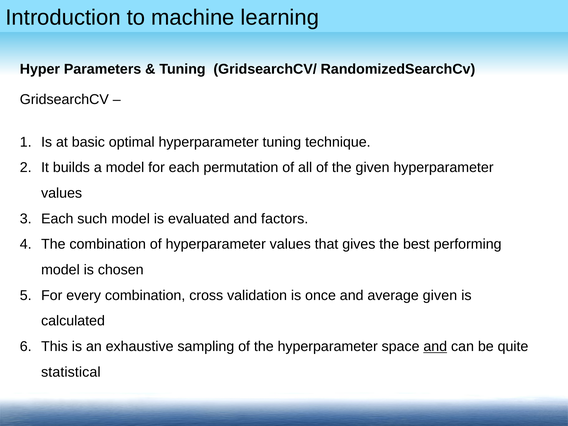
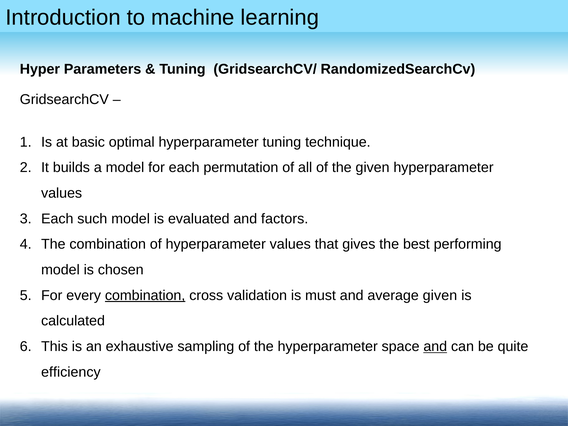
combination at (145, 295) underline: none -> present
once: once -> must
statistical: statistical -> efficiency
